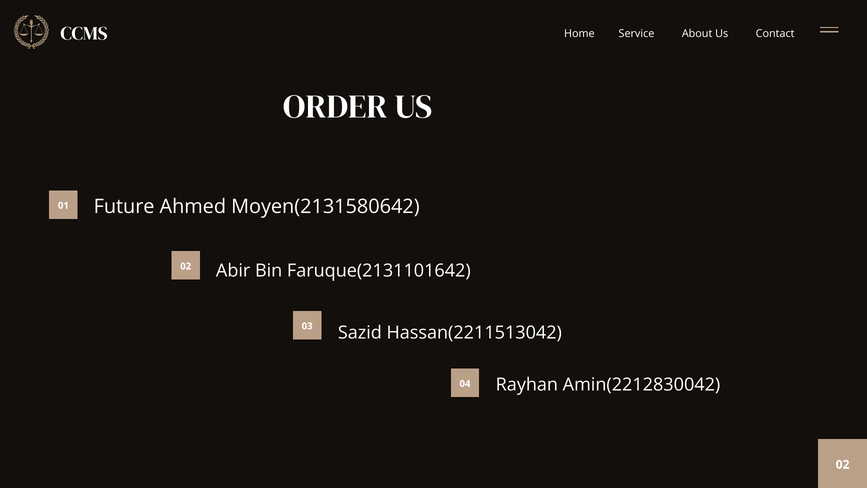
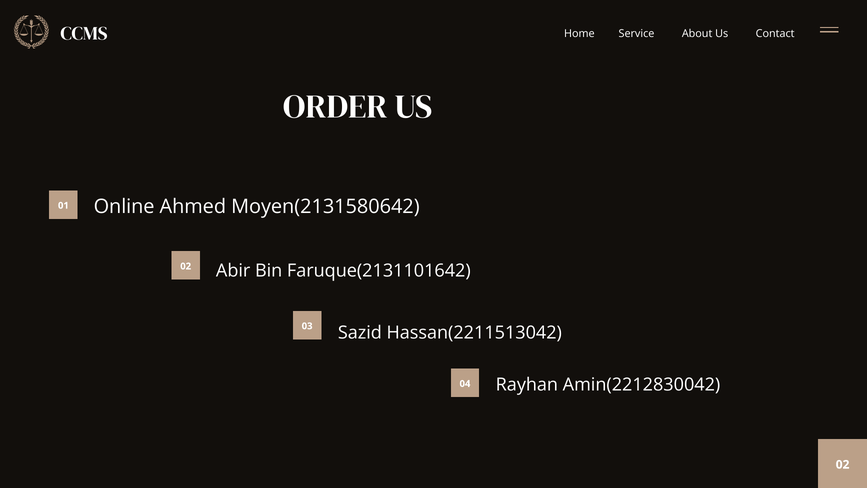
Future: Future -> Online
